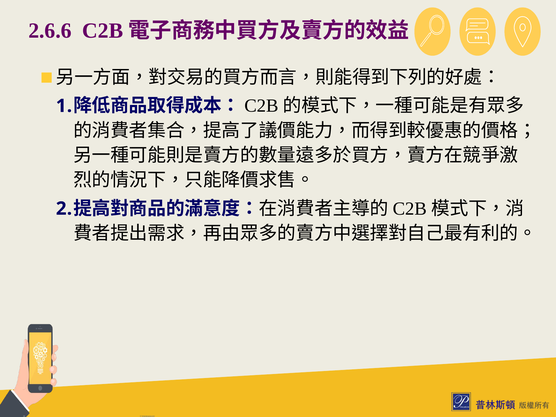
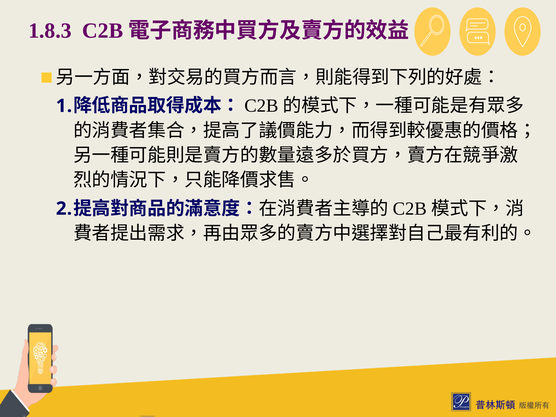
2.6.6: 2.6.6 -> 1.8.3
